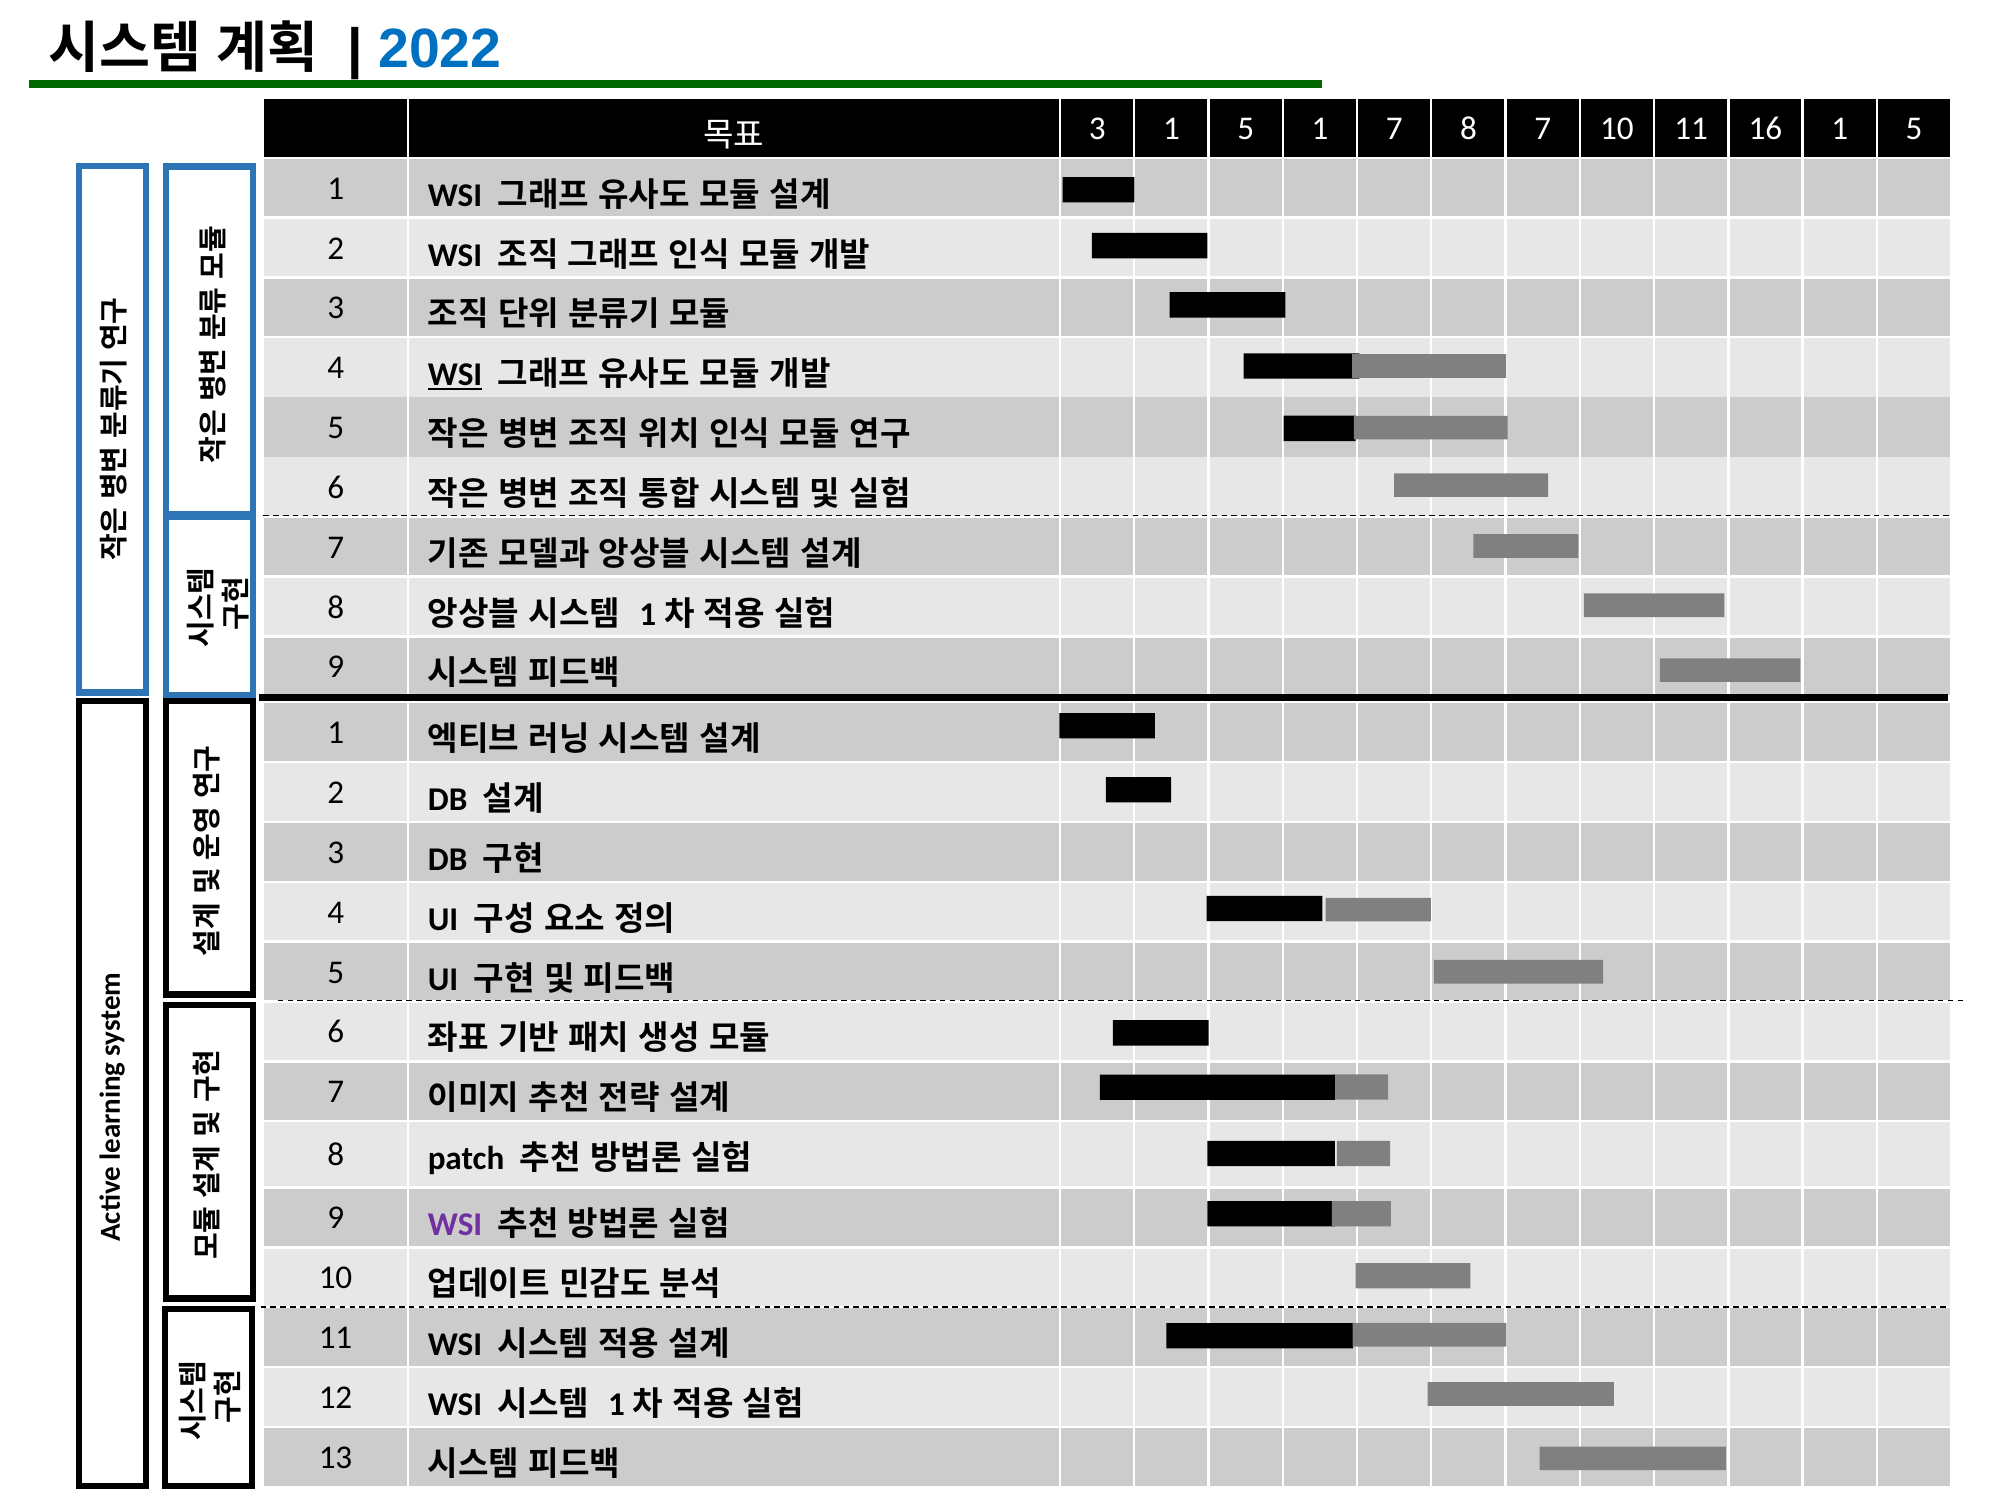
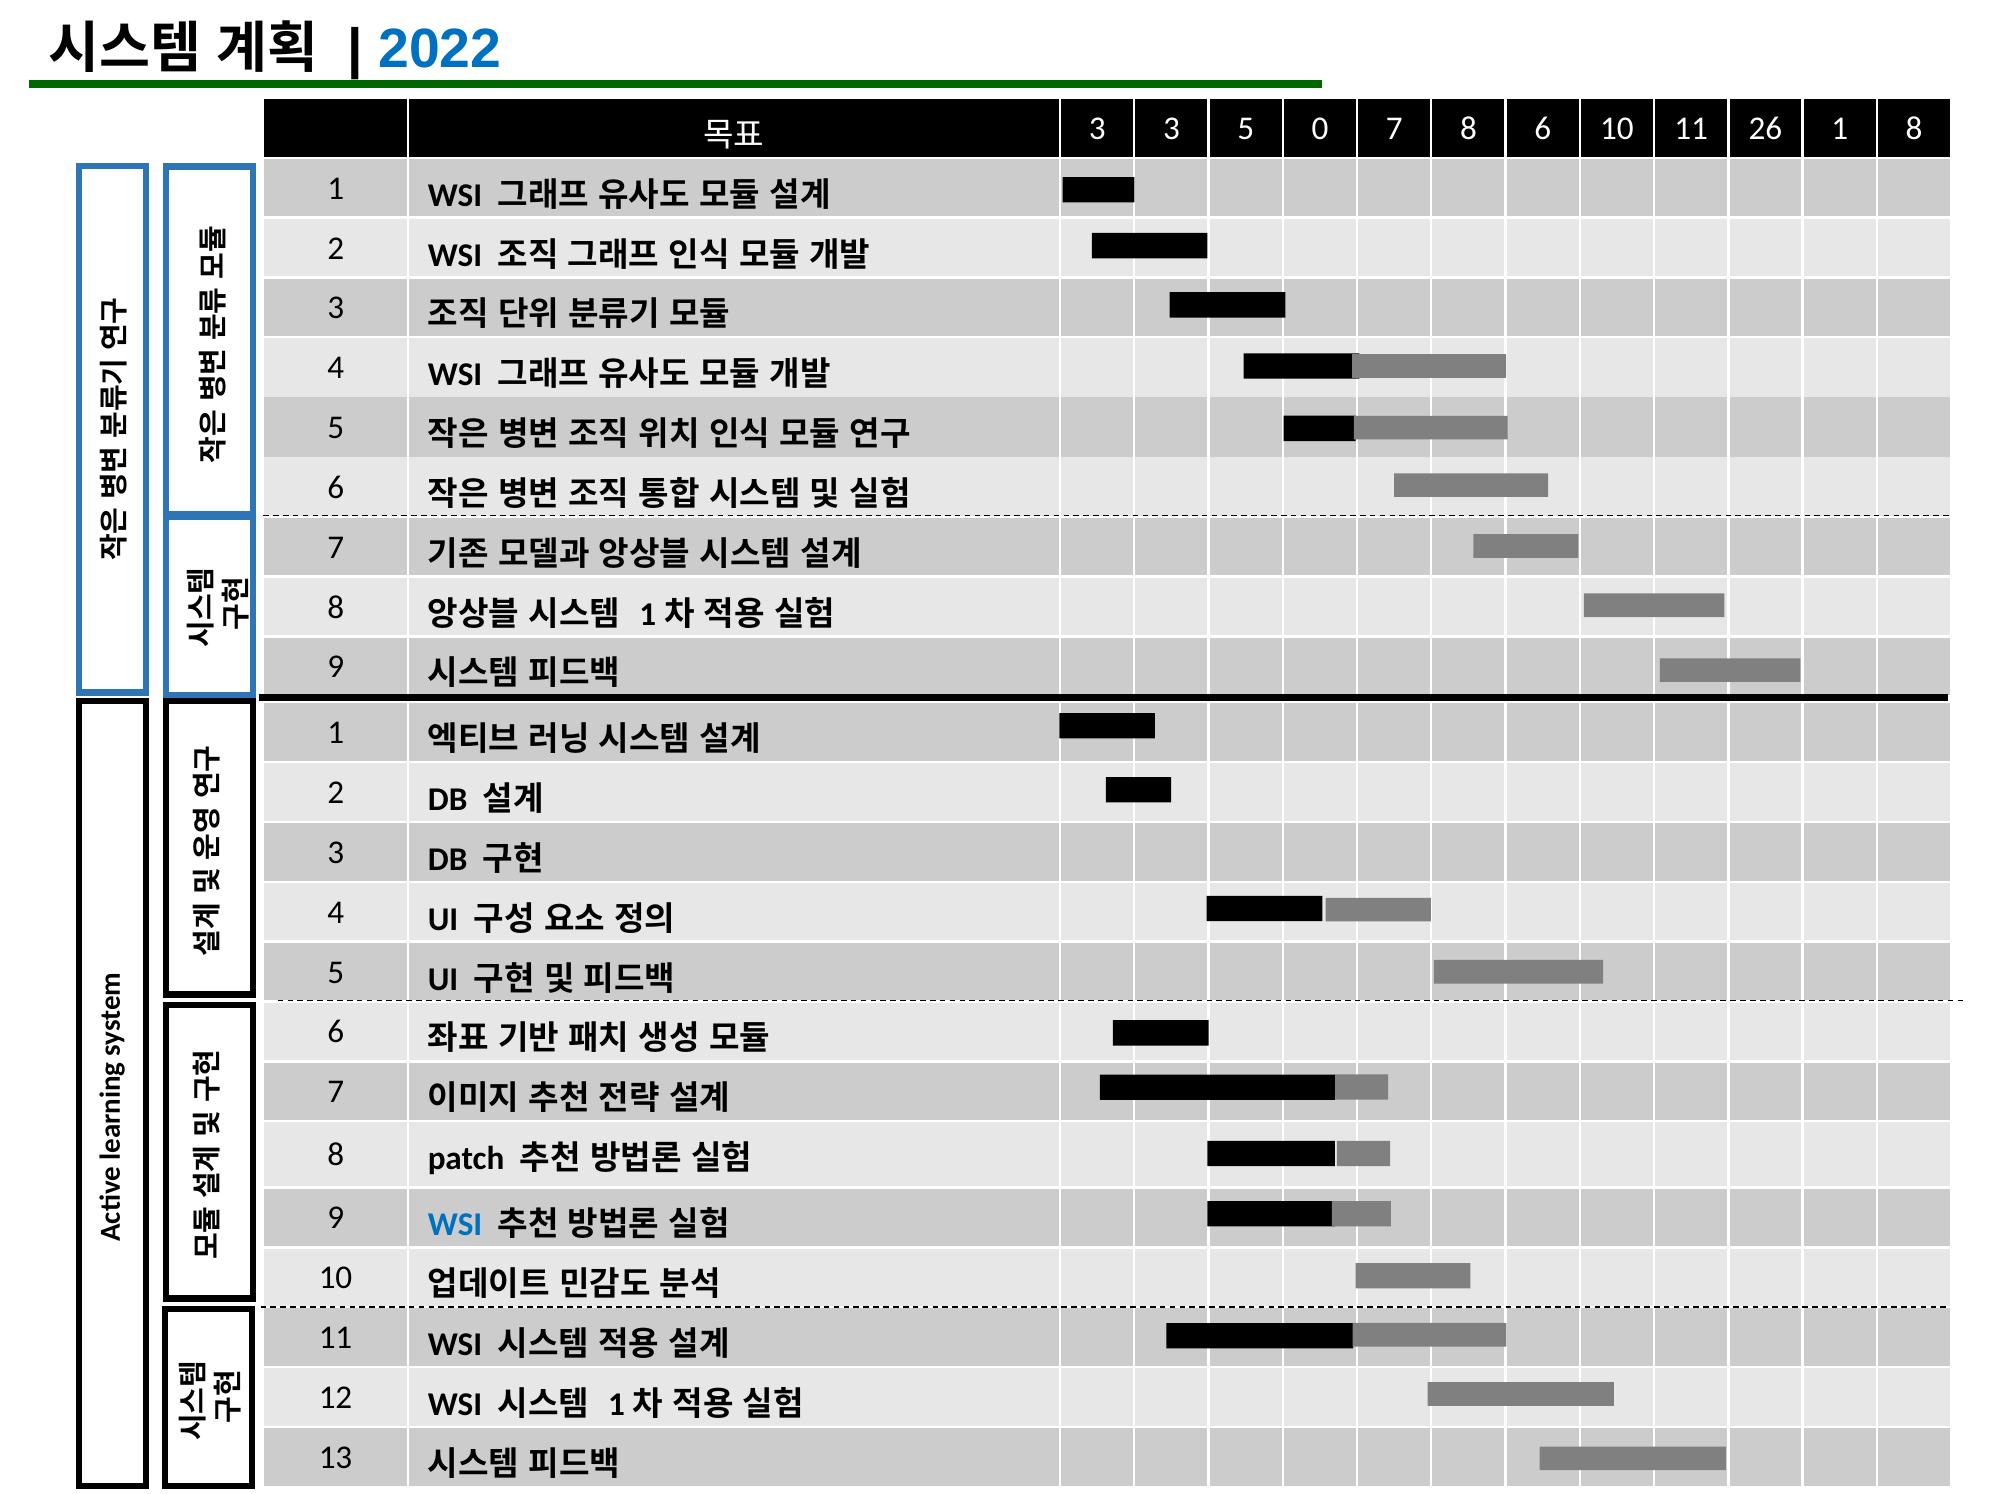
3 1: 1 -> 3
1 at (1320, 128): 1 -> 0
8 7: 7 -> 6
16: 16 -> 26
5 at (1914, 128): 5 -> 8
WSI at (455, 375) underline: present -> none
WSI at (455, 1225) colour: purple -> blue
